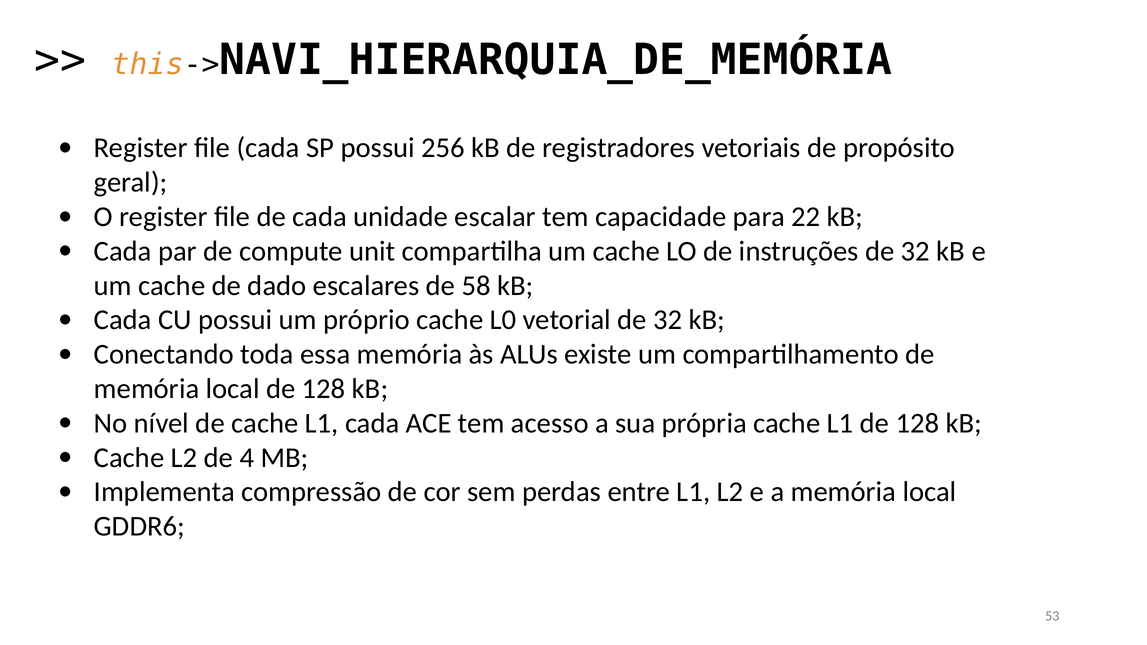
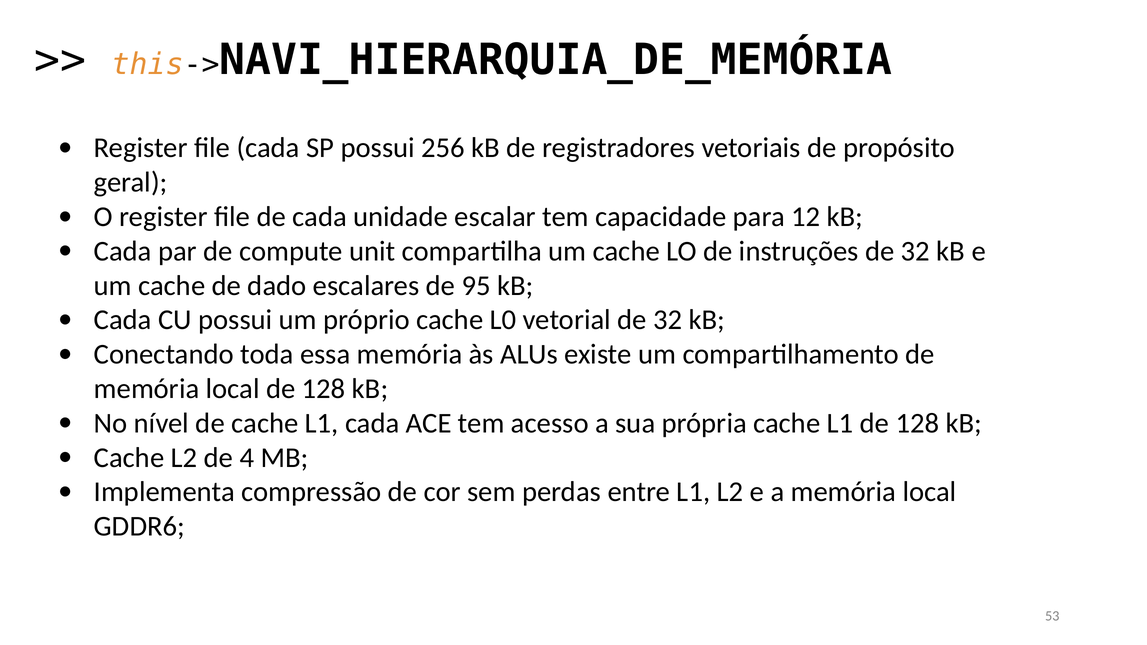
22: 22 -> 12
58: 58 -> 95
